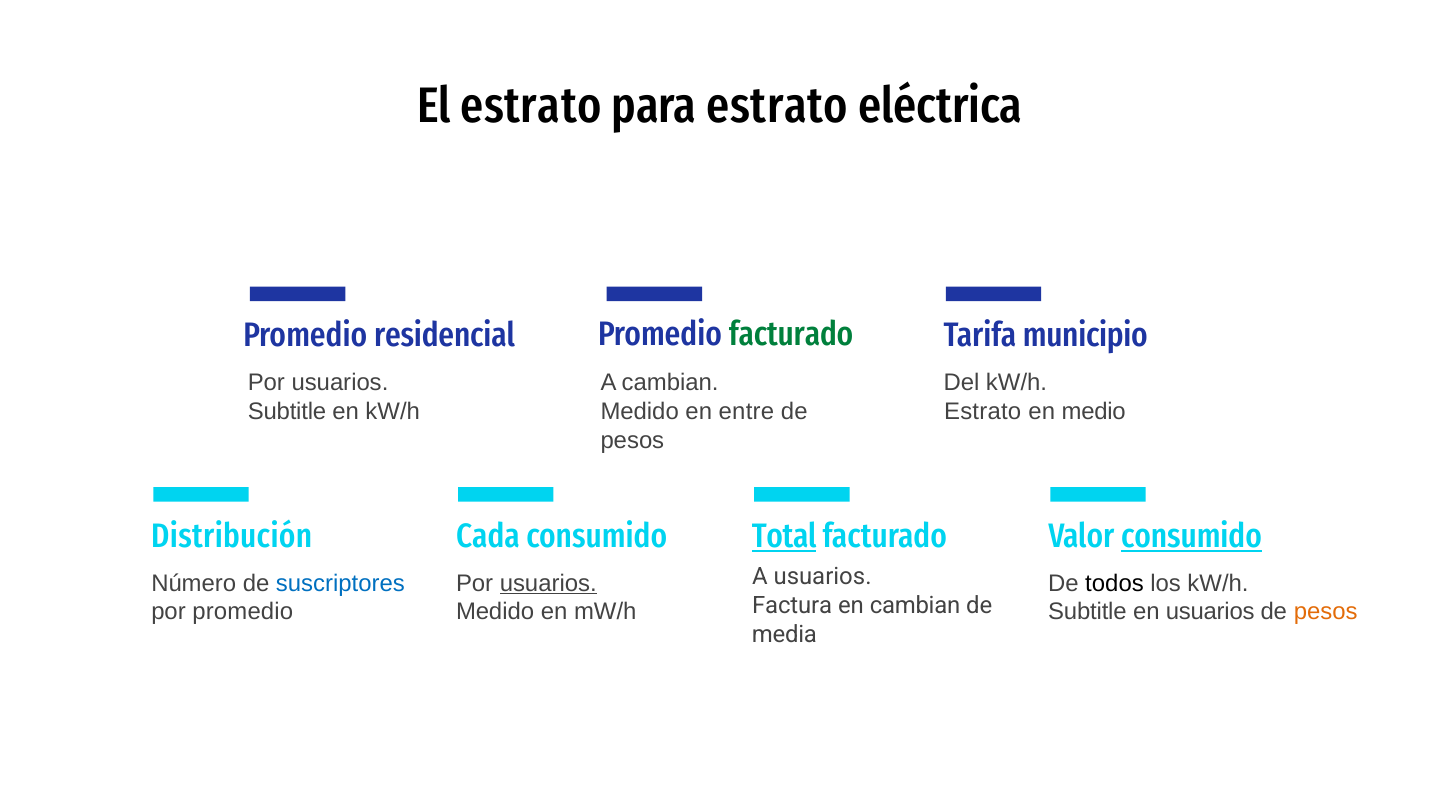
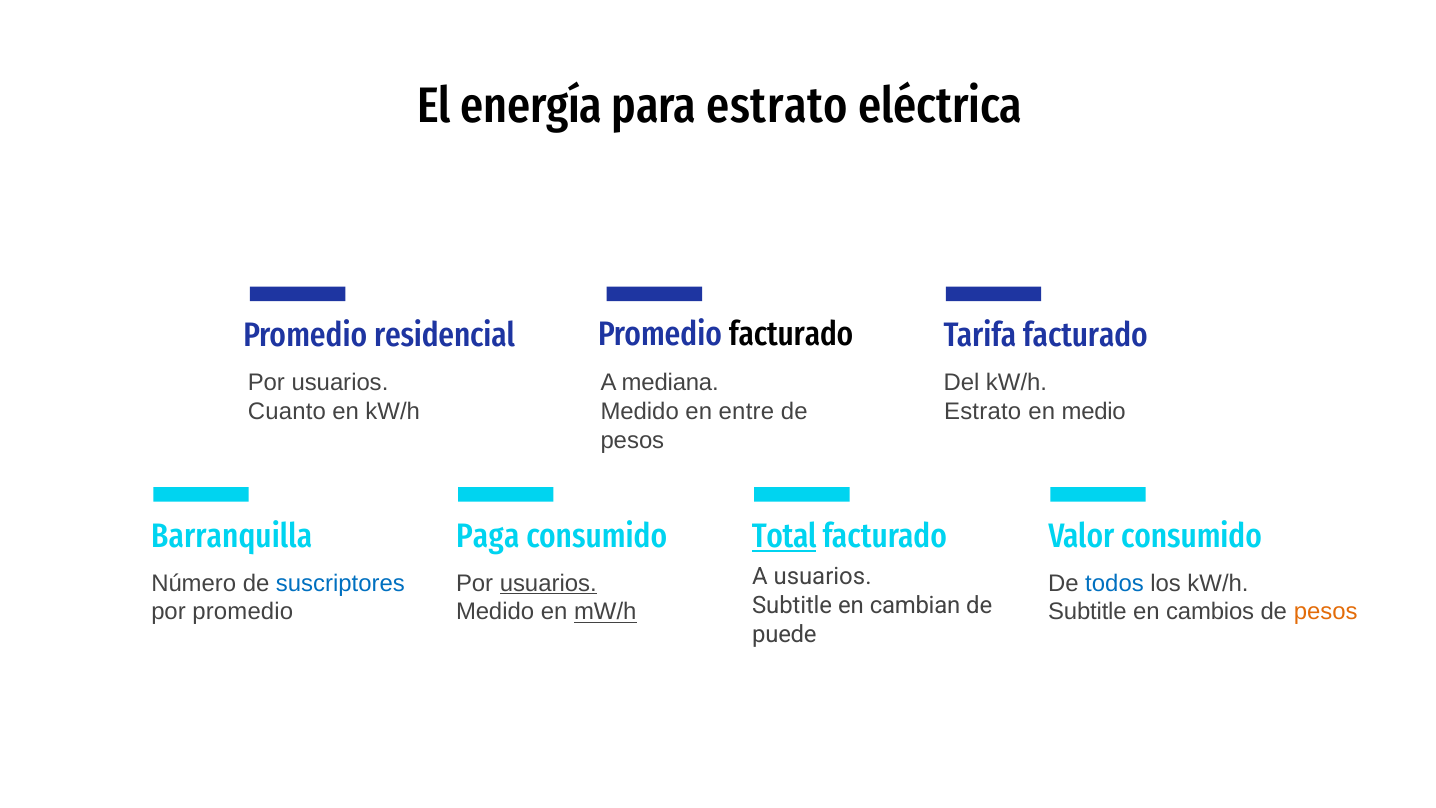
El estrato: estrato -> energía
facturado at (791, 334) colour: green -> black
Tarifa municipio: municipio -> facturado
A cambian: cambian -> mediana
Subtitle at (287, 411): Subtitle -> Cuanto
Distribución: Distribución -> Barranquilla
Cada: Cada -> Paga
consumido at (1191, 536) underline: present -> none
todos colour: black -> blue
Factura at (792, 605): Factura -> Subtitle
mW/h underline: none -> present
en usuarios: usuarios -> cambios
media: media -> puede
